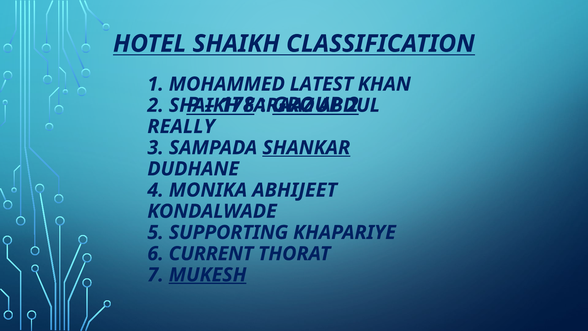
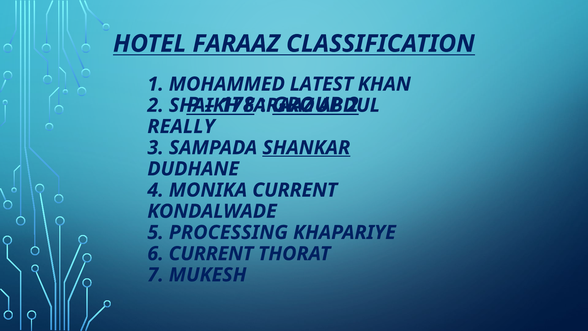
HOTEL SHAIKH: SHAIKH -> FARAAZ
MONIKA ABHIJEET: ABHIJEET -> CURRENT
SUPPORTING: SUPPORTING -> PROCESSING
MUKESH underline: present -> none
